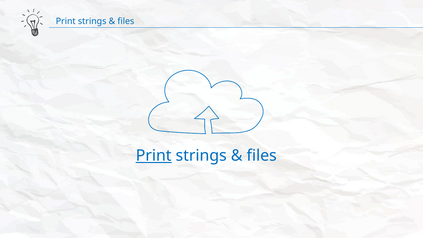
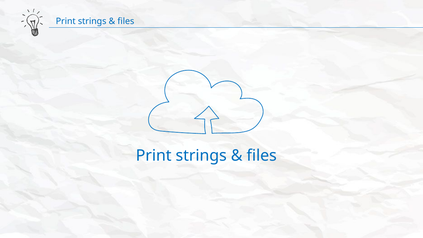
Print at (154, 156) underline: present -> none
